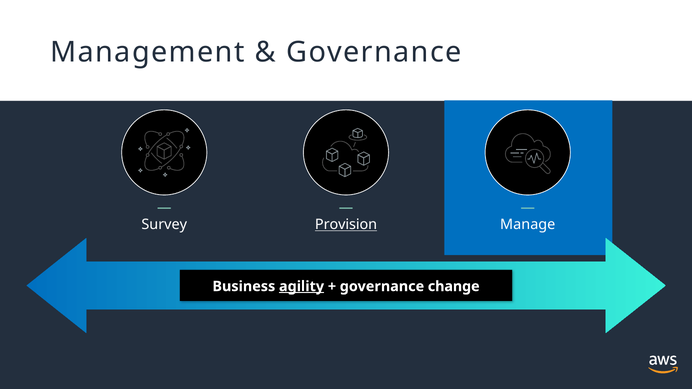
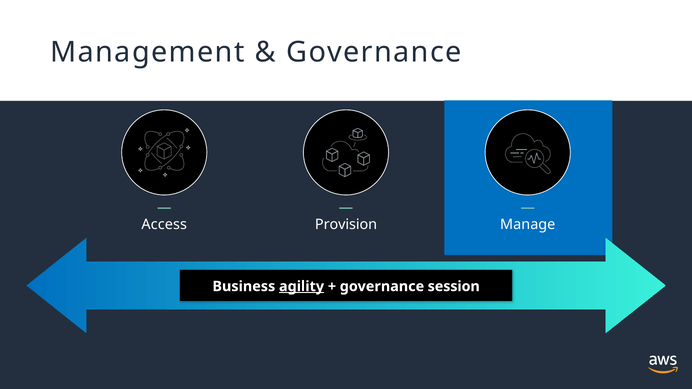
Survey: Survey -> Access
Provision underline: present -> none
change: change -> session
